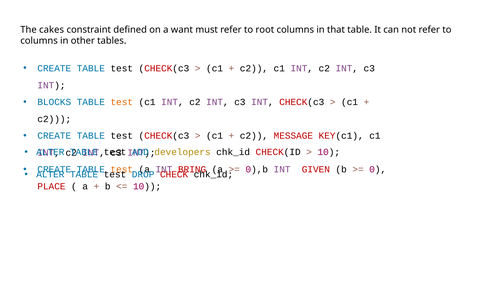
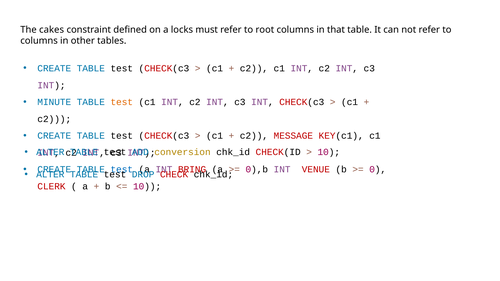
want: want -> locks
BLOCKS: BLOCKS -> MINUTE
developers: developers -> conversion
test at (122, 170) colour: orange -> blue
GIVEN: GIVEN -> VENUE
PLACE: PLACE -> CLERK
